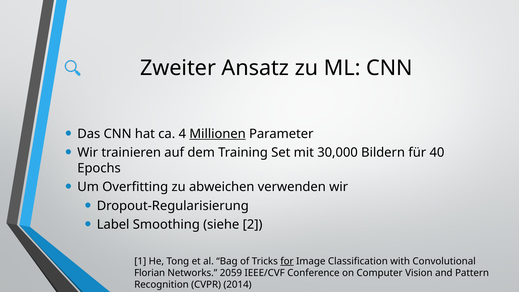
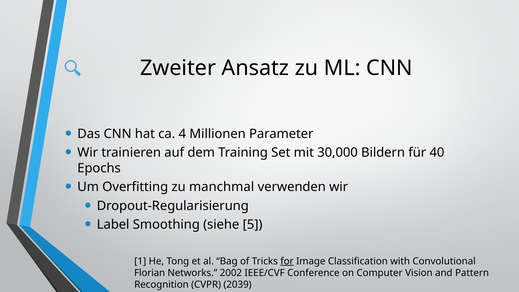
Millionen underline: present -> none
abweichen: abweichen -> manchmal
2: 2 -> 5
2059: 2059 -> 2002
2014: 2014 -> 2039
